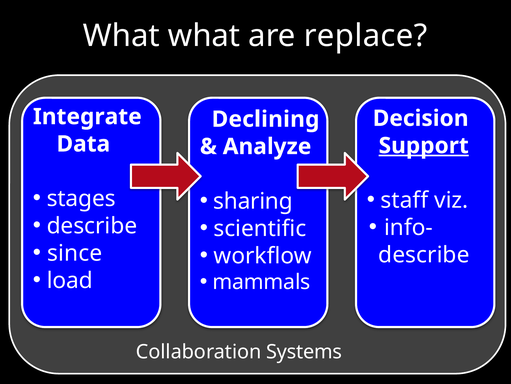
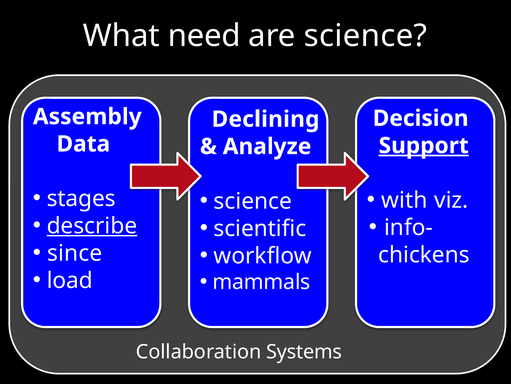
What what: what -> need
are replace: replace -> science
Integrate: Integrate -> Assembly
staff: staff -> with
sharing at (253, 201): sharing -> science
describe at (92, 226) underline: none -> present
describe at (424, 254): describe -> chickens
